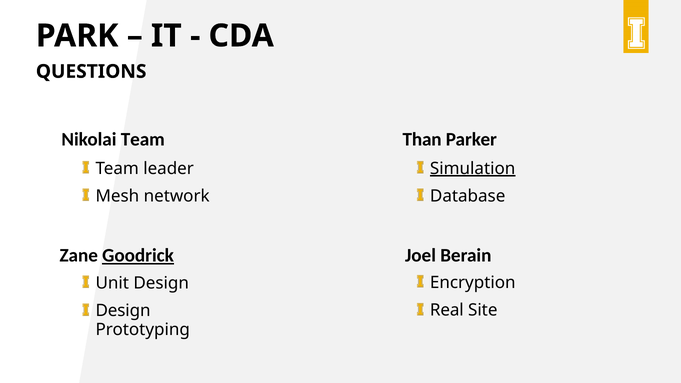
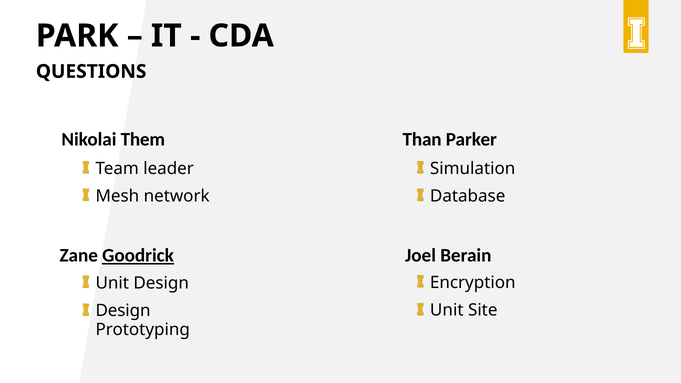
Nikolai Team: Team -> Them
Simulation underline: present -> none
Real at (447, 310): Real -> Unit
